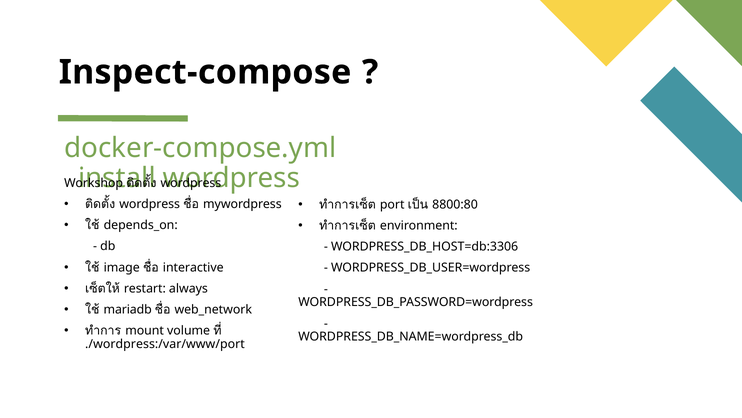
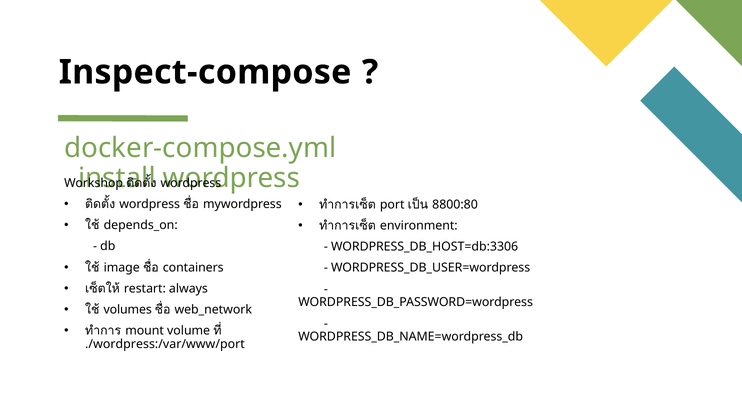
interactive: interactive -> containers
mariadb: mariadb -> volumes
